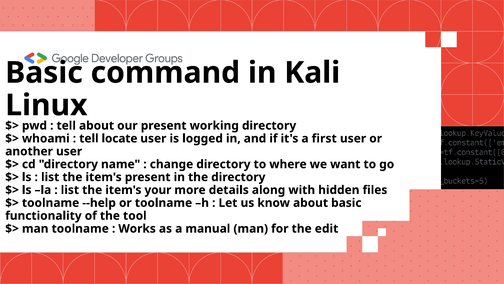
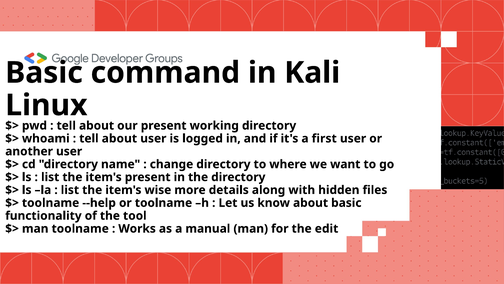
locate at (119, 138): locate -> about
your: your -> wise
